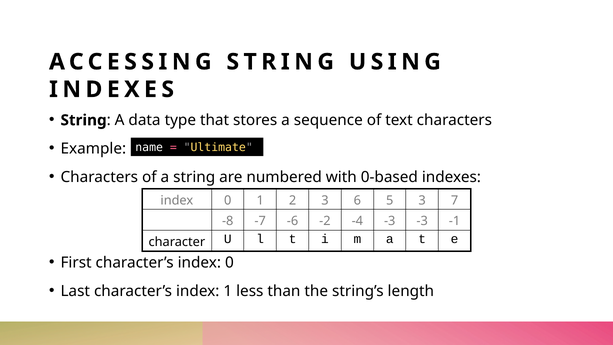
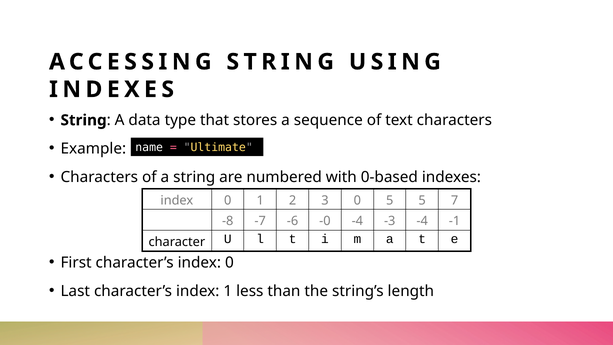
3 6: 6 -> 0
5 3: 3 -> 5
-2: -2 -> -0
-3 -3: -3 -> -4
